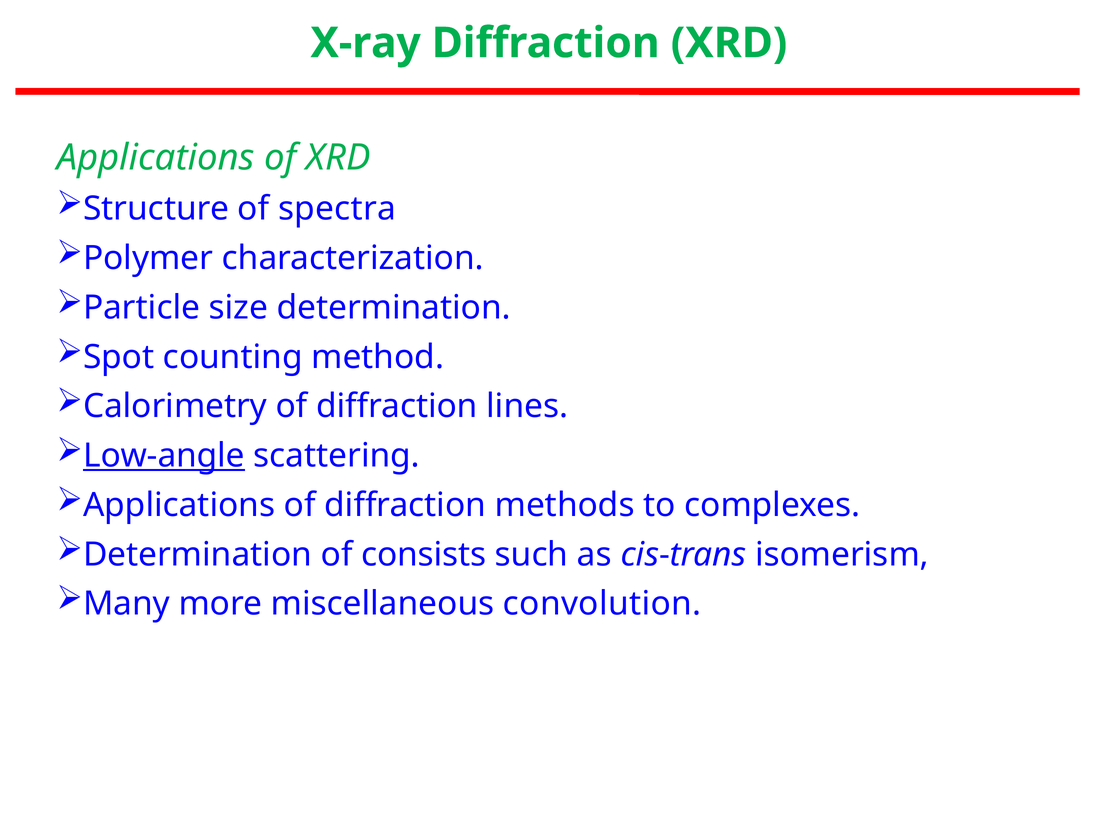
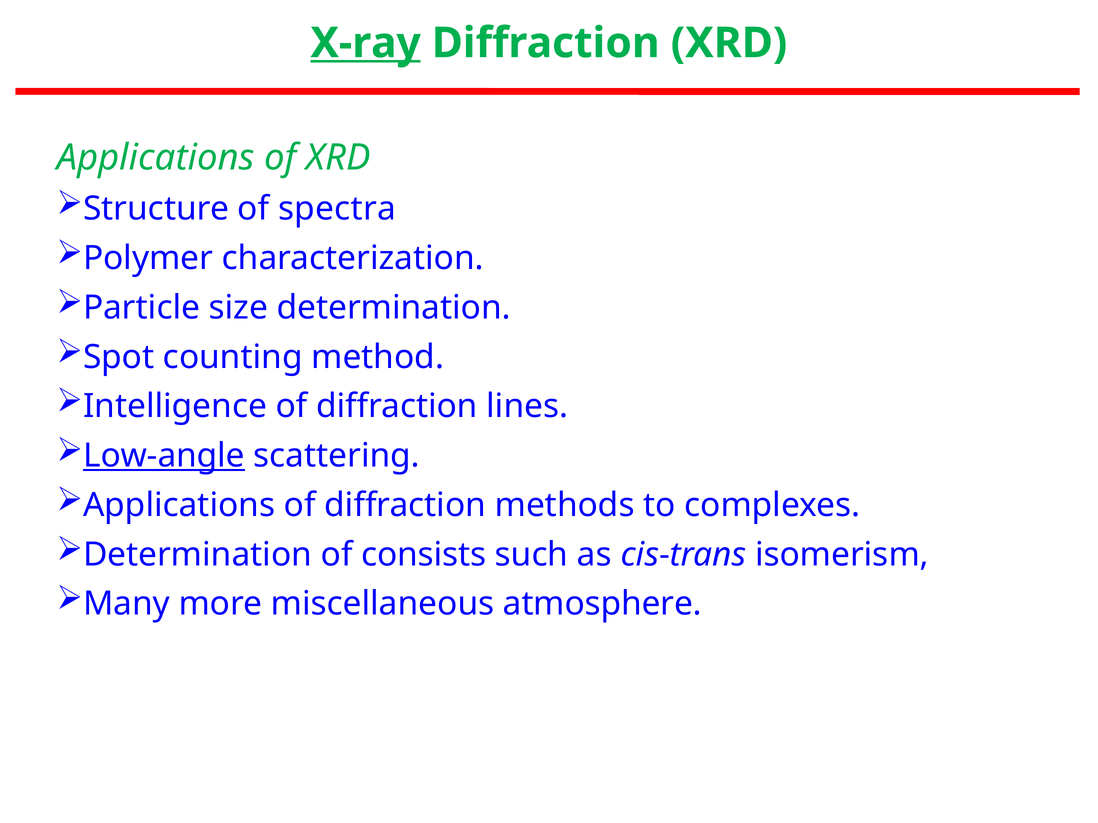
X-ray underline: none -> present
Calorimetry: Calorimetry -> Intelligence
convolution: convolution -> atmosphere
